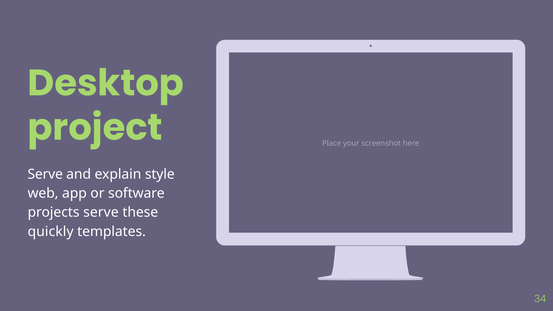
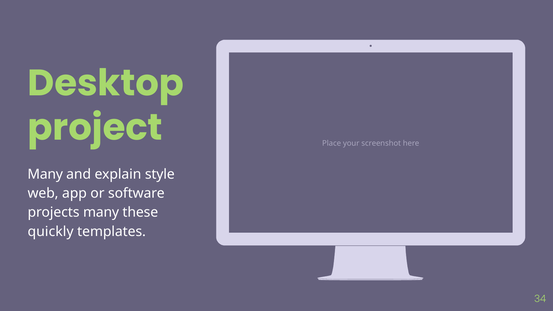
Serve at (45, 174): Serve -> Many
projects serve: serve -> many
